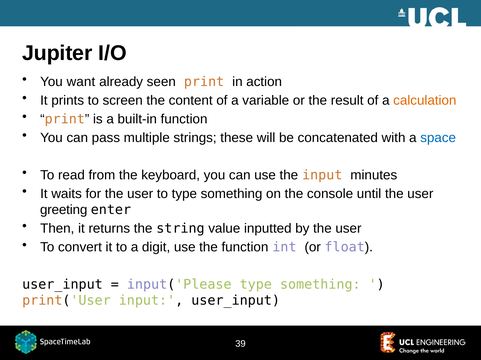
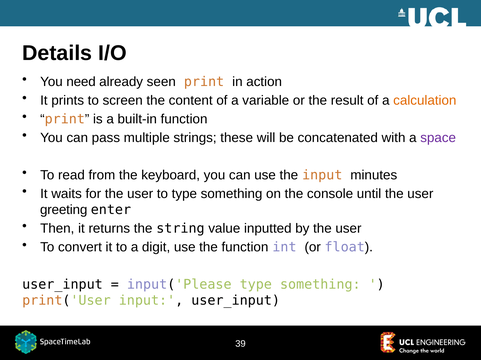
Jupiter: Jupiter -> Details
want: want -> need
space colour: blue -> purple
